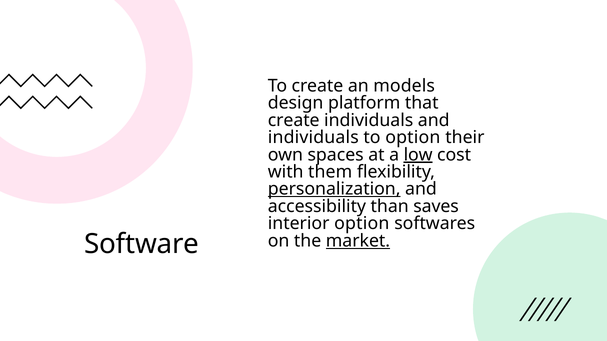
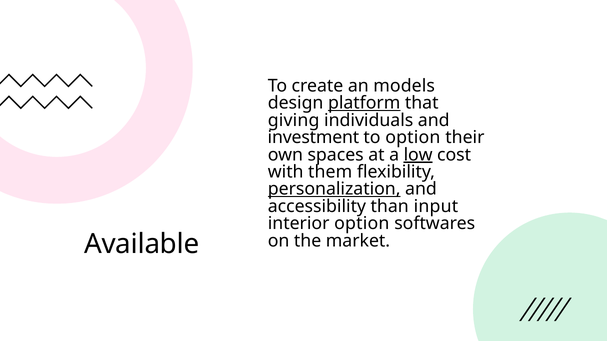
platform underline: none -> present
create at (294, 120): create -> giving
individuals at (313, 138): individuals -> investment
saves: saves -> input
market underline: present -> none
Software: Software -> Available
